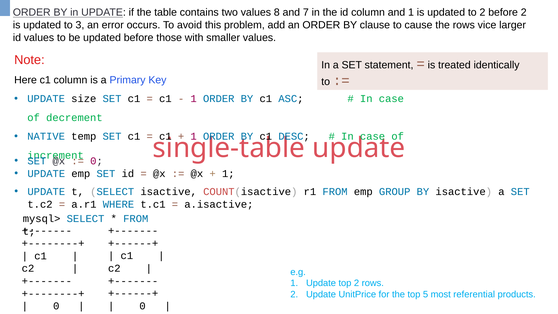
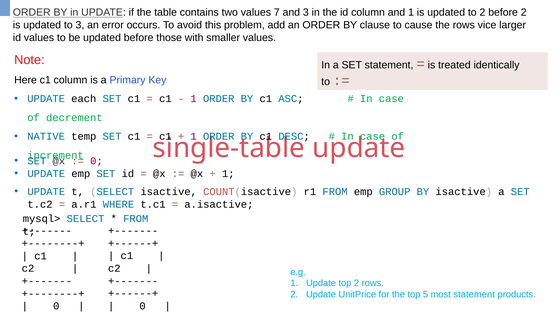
8: 8 -> 7
and 7: 7 -> 3
size: size -> each
most referential: referential -> statement
